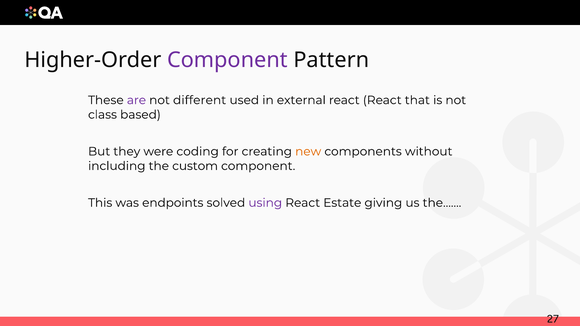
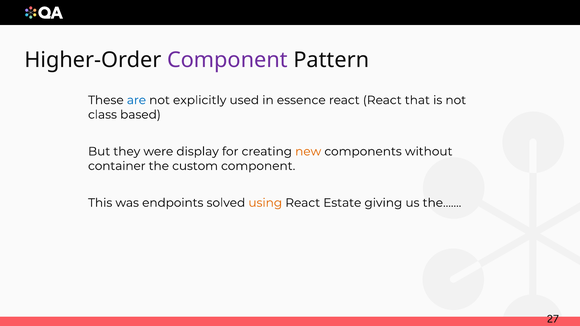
are colour: purple -> blue
different: different -> explicitly
external: external -> essence
coding: coding -> display
including: including -> container
using colour: purple -> orange
